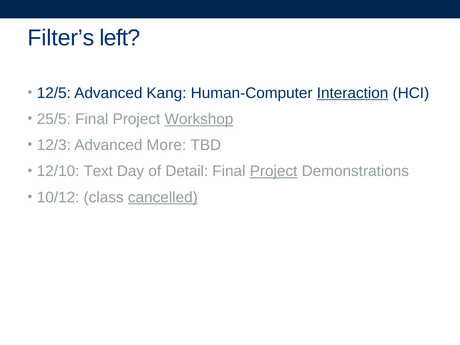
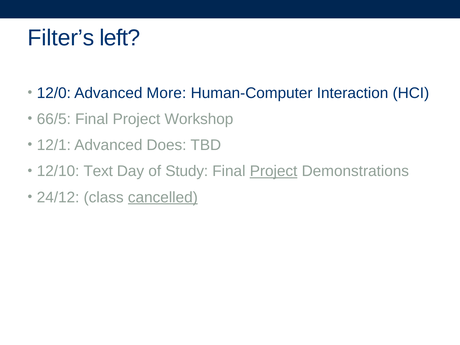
12/5: 12/5 -> 12/0
Kang: Kang -> More
Interaction underline: present -> none
25/5: 25/5 -> 66/5
Workshop underline: present -> none
12/3: 12/3 -> 12/1
More: More -> Does
Detail: Detail -> Study
10/12: 10/12 -> 24/12
